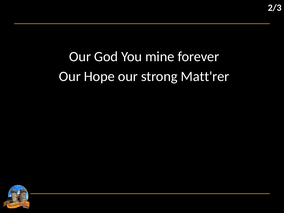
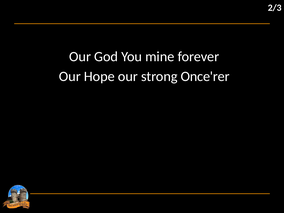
Matt'rer: Matt'rer -> Once'rer
